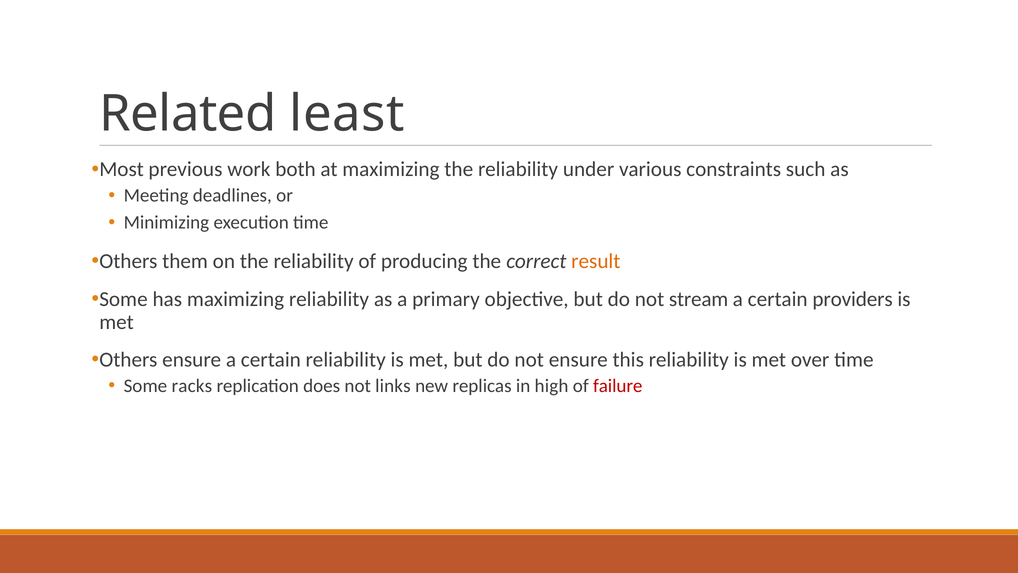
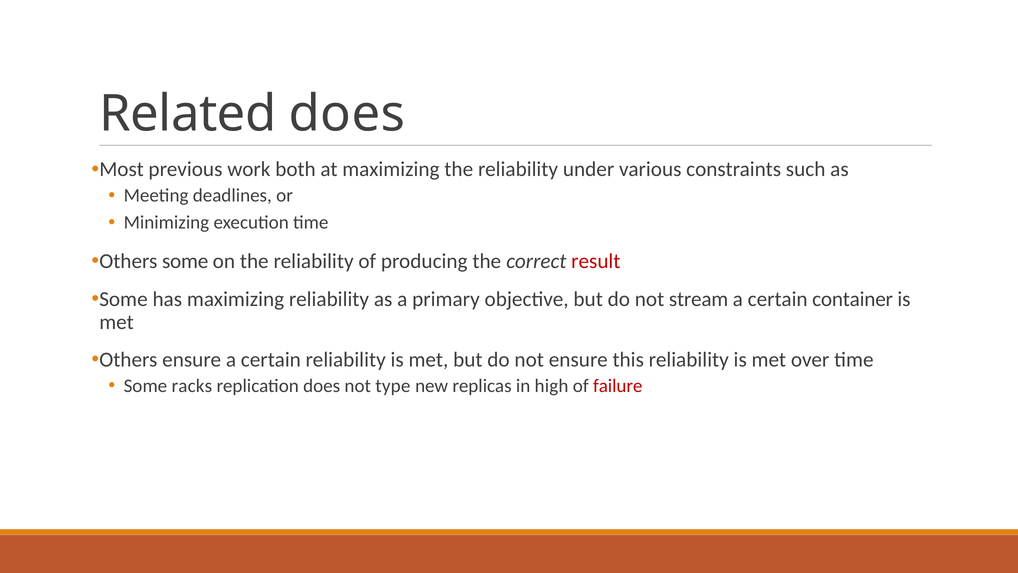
Related least: least -> does
Others them: them -> some
result colour: orange -> red
providers: providers -> container
links: links -> type
